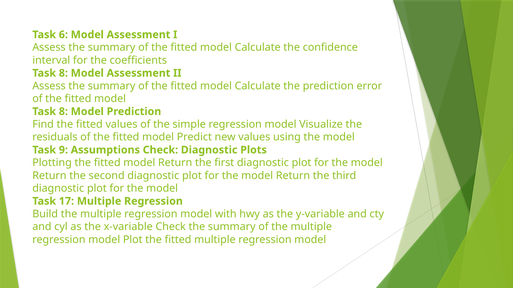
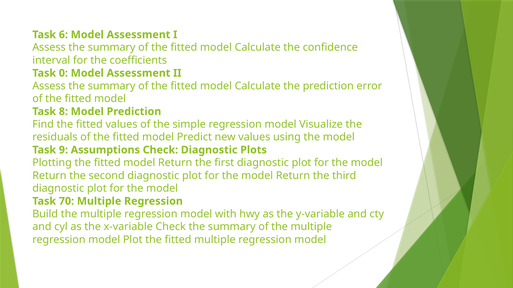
8 at (63, 73): 8 -> 0
17: 17 -> 70
